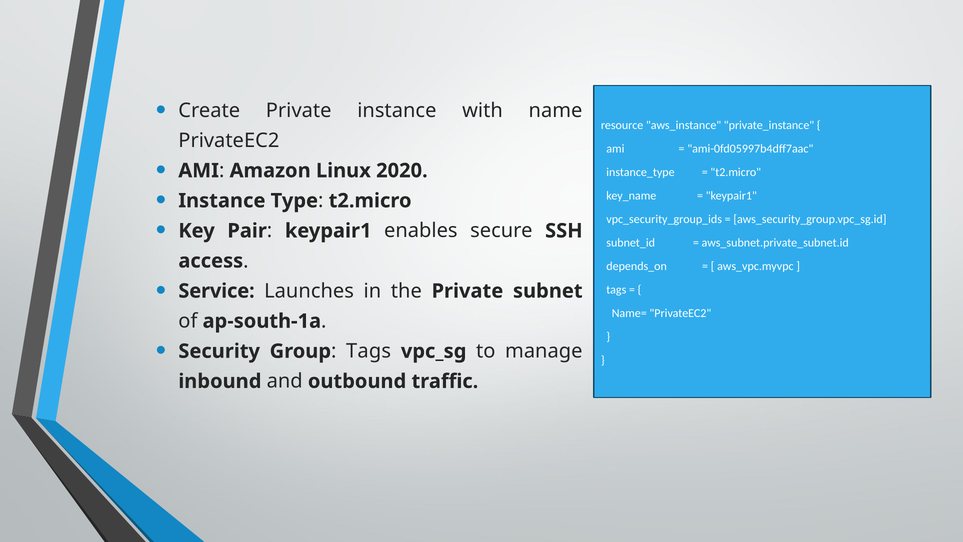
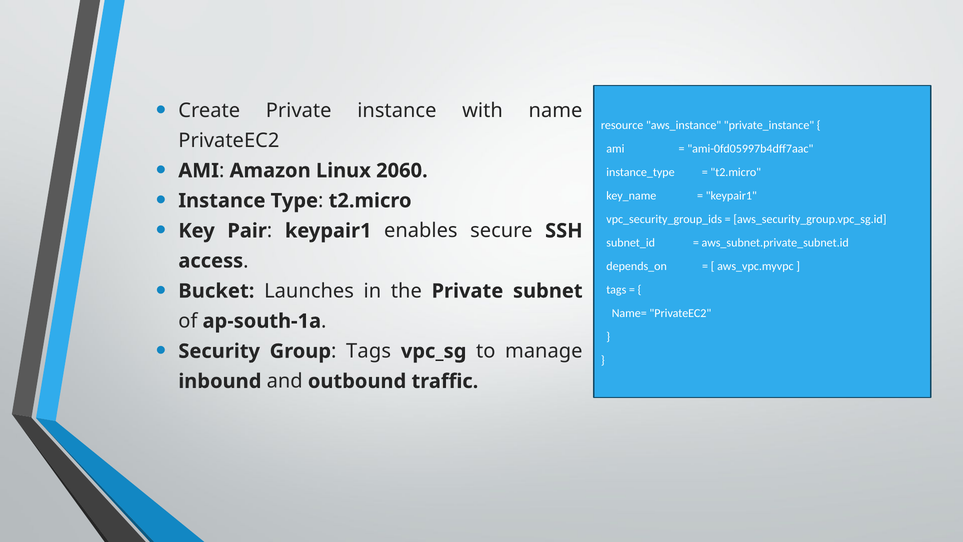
2020: 2020 -> 2060
Service: Service -> Bucket
